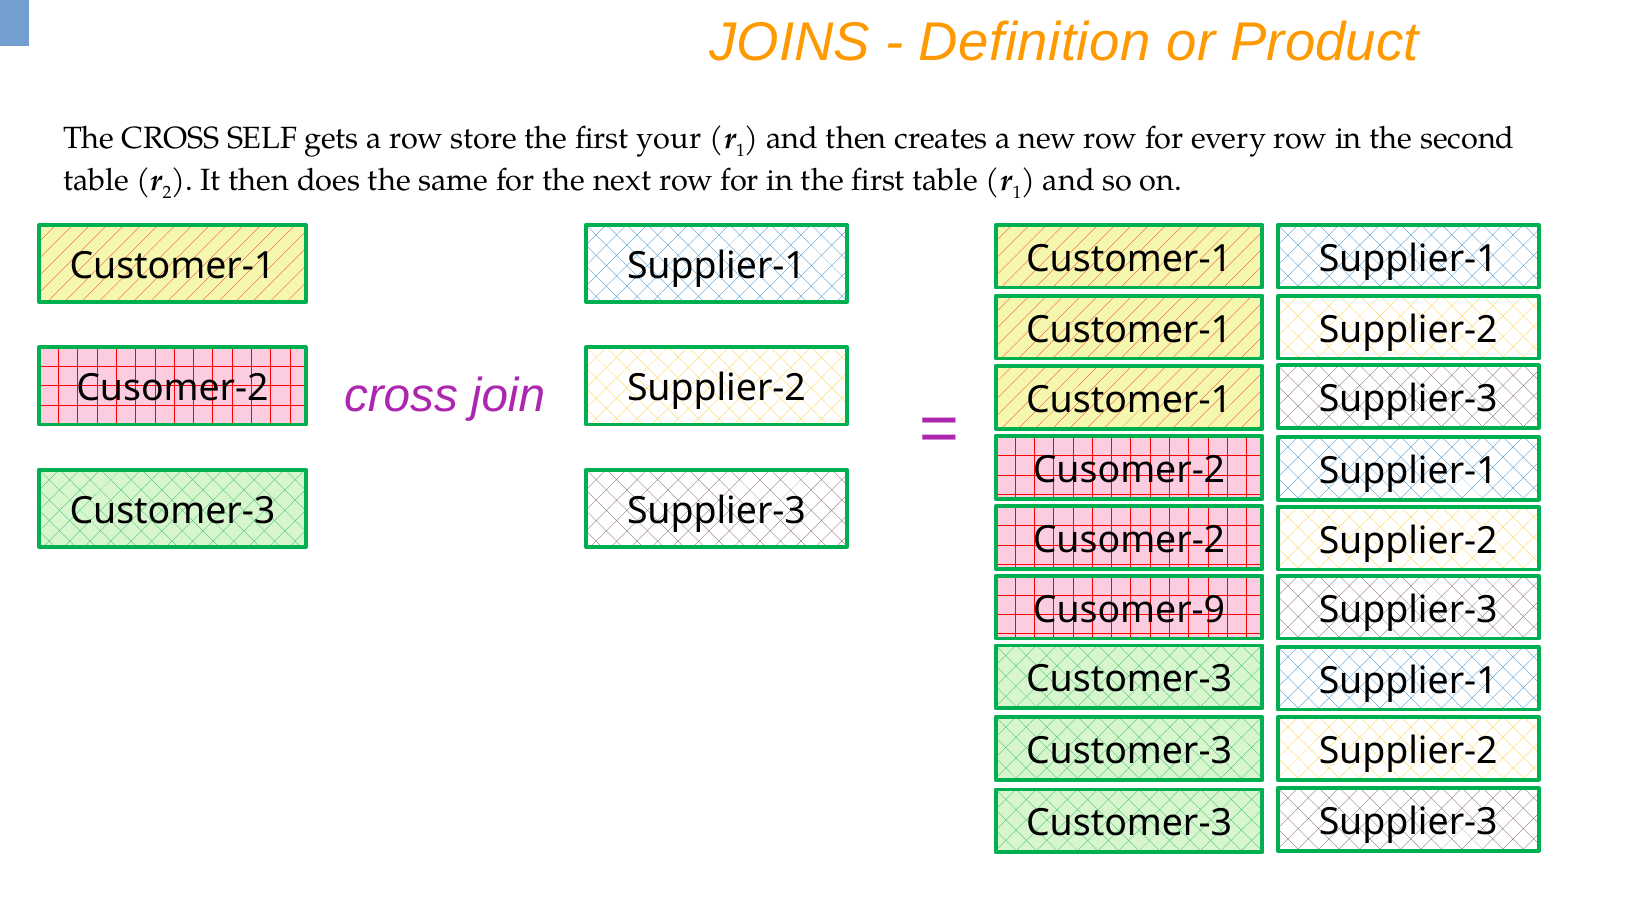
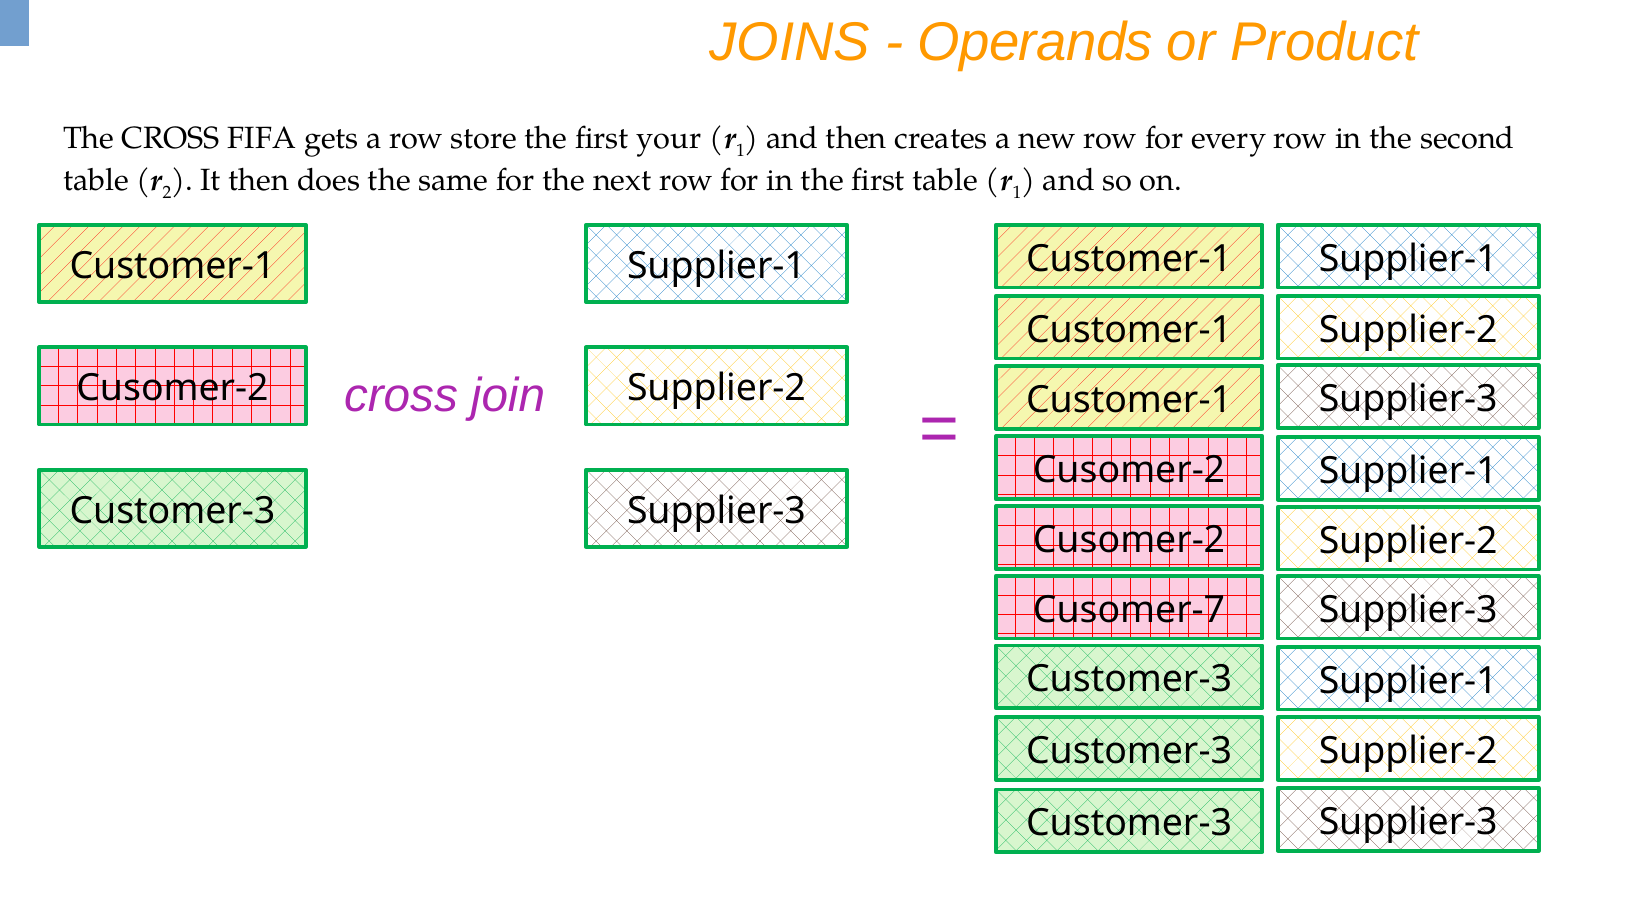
Definition: Definition -> Operands
SELF: SELF -> FIFA
Cusomer-9: Cusomer-9 -> Cusomer-7
